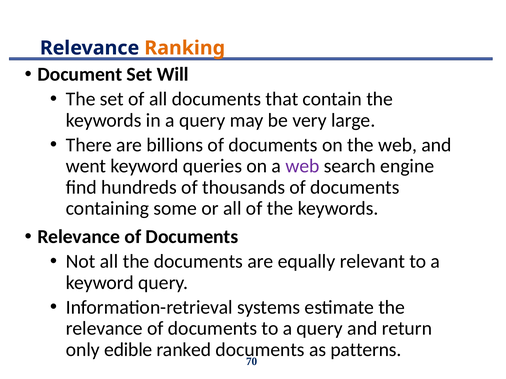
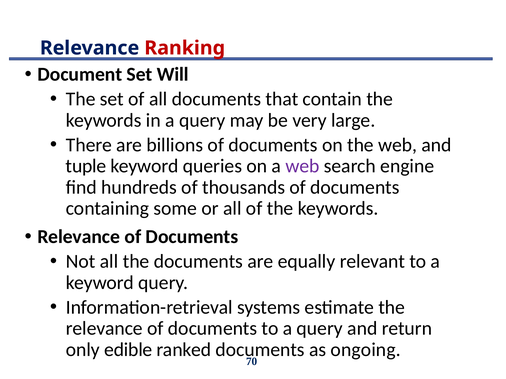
Ranking colour: orange -> red
went: went -> tuple
patterns: patterns -> ongoing
